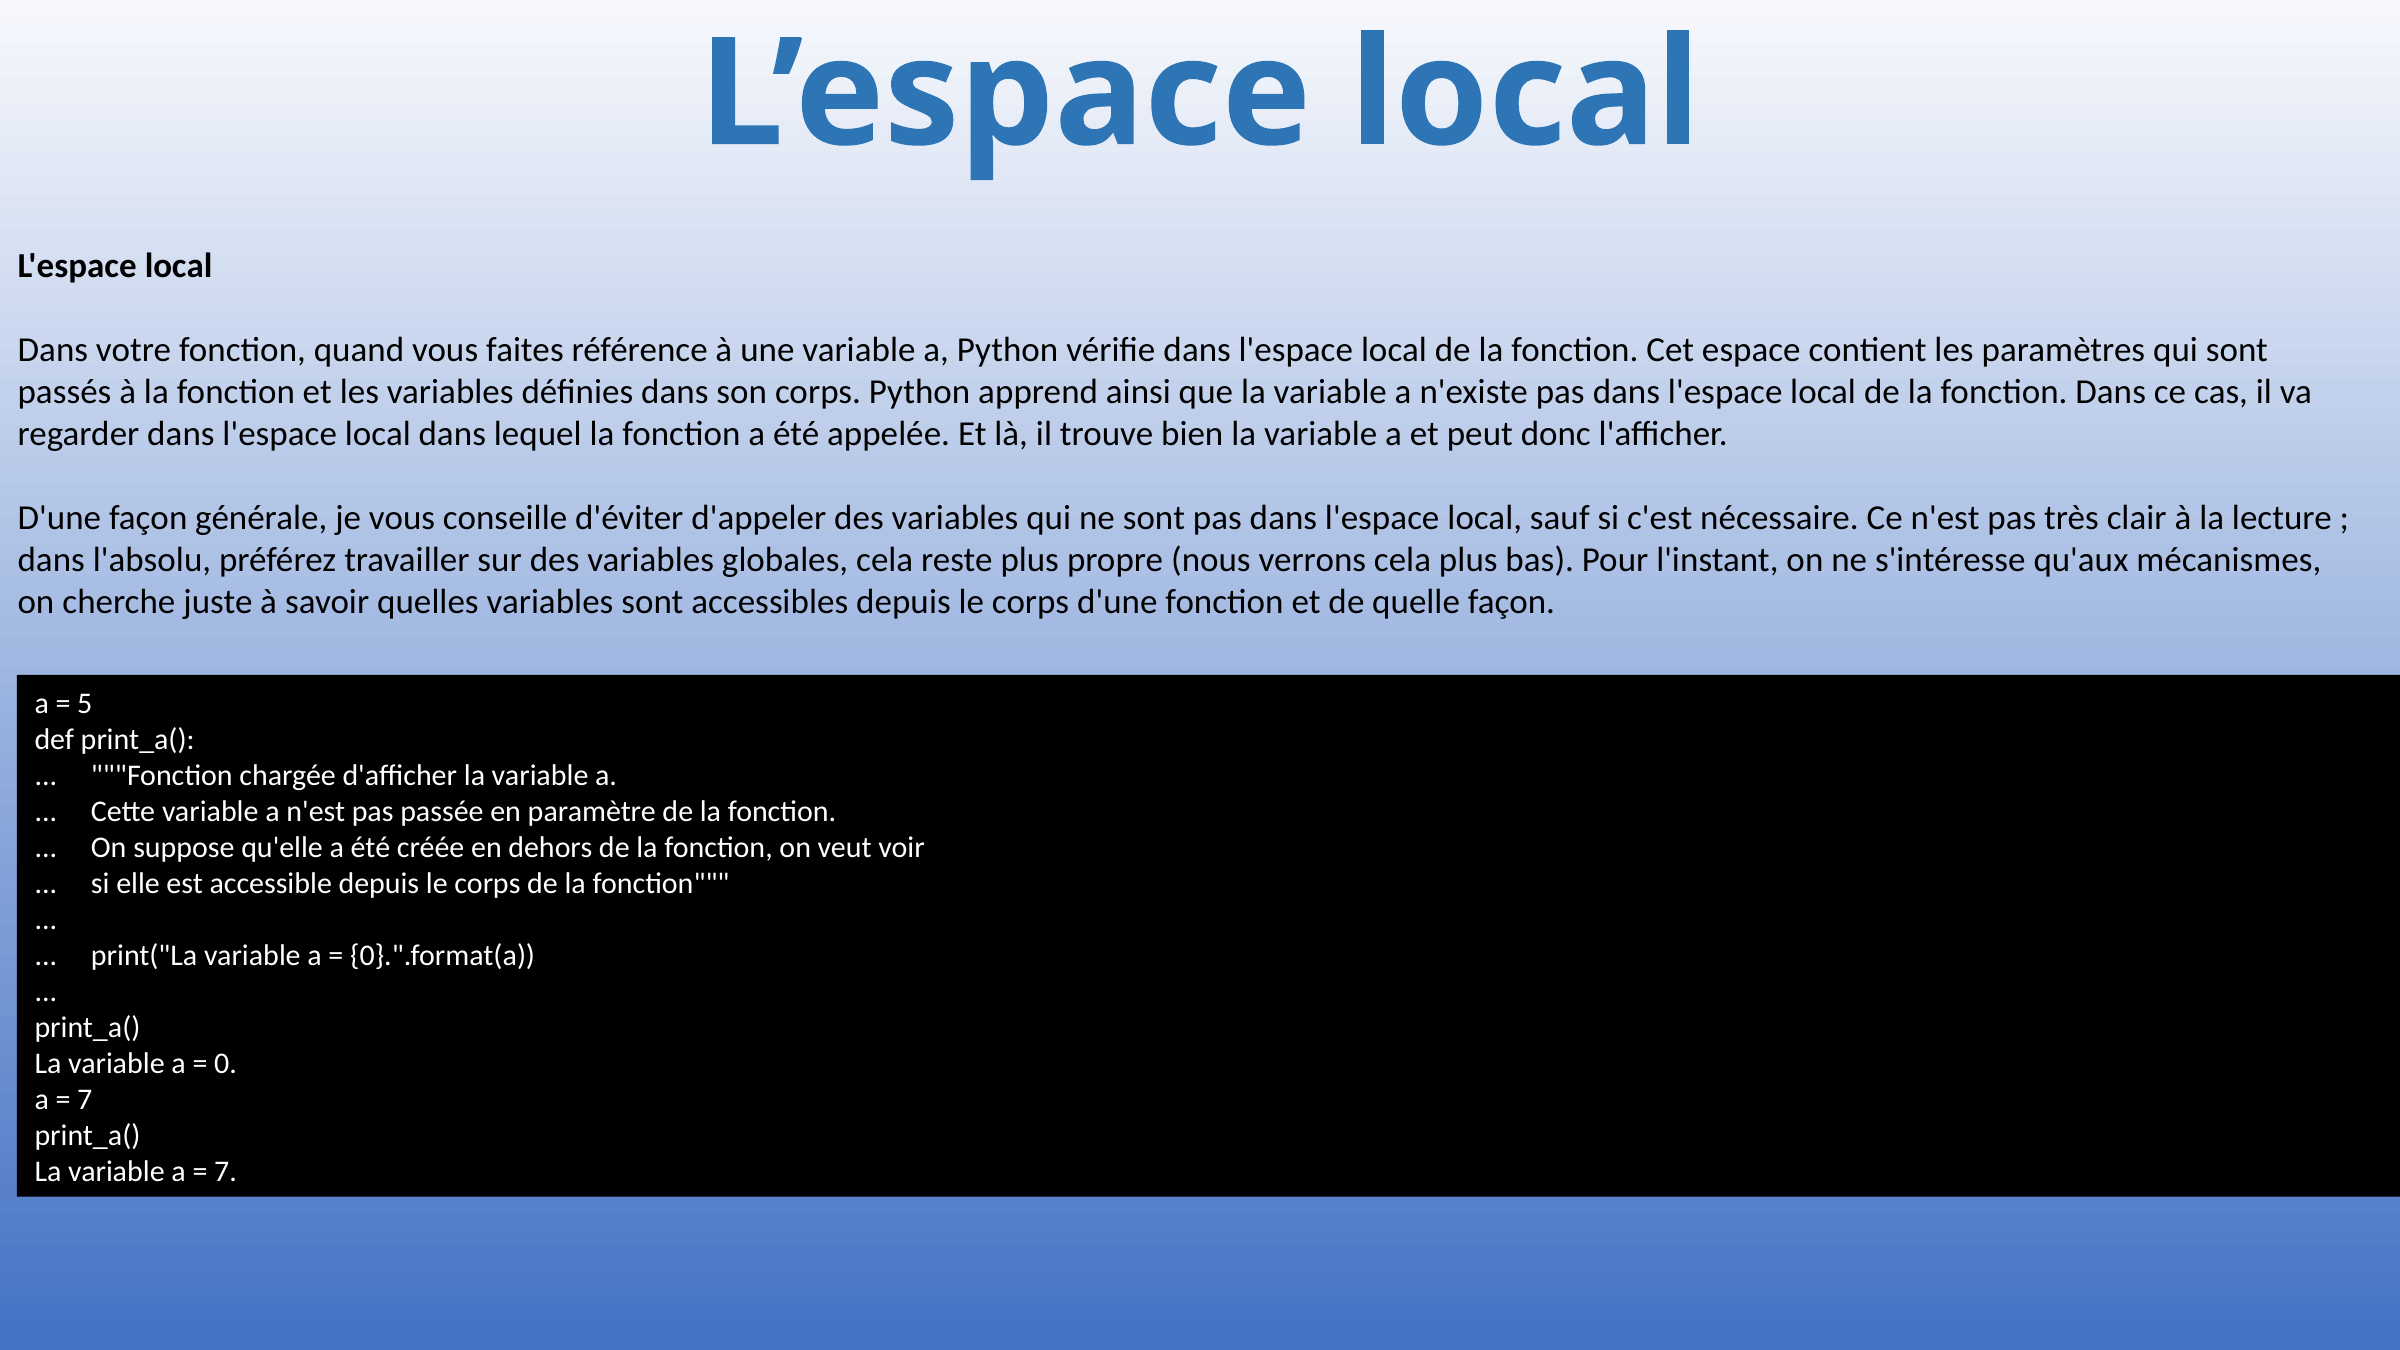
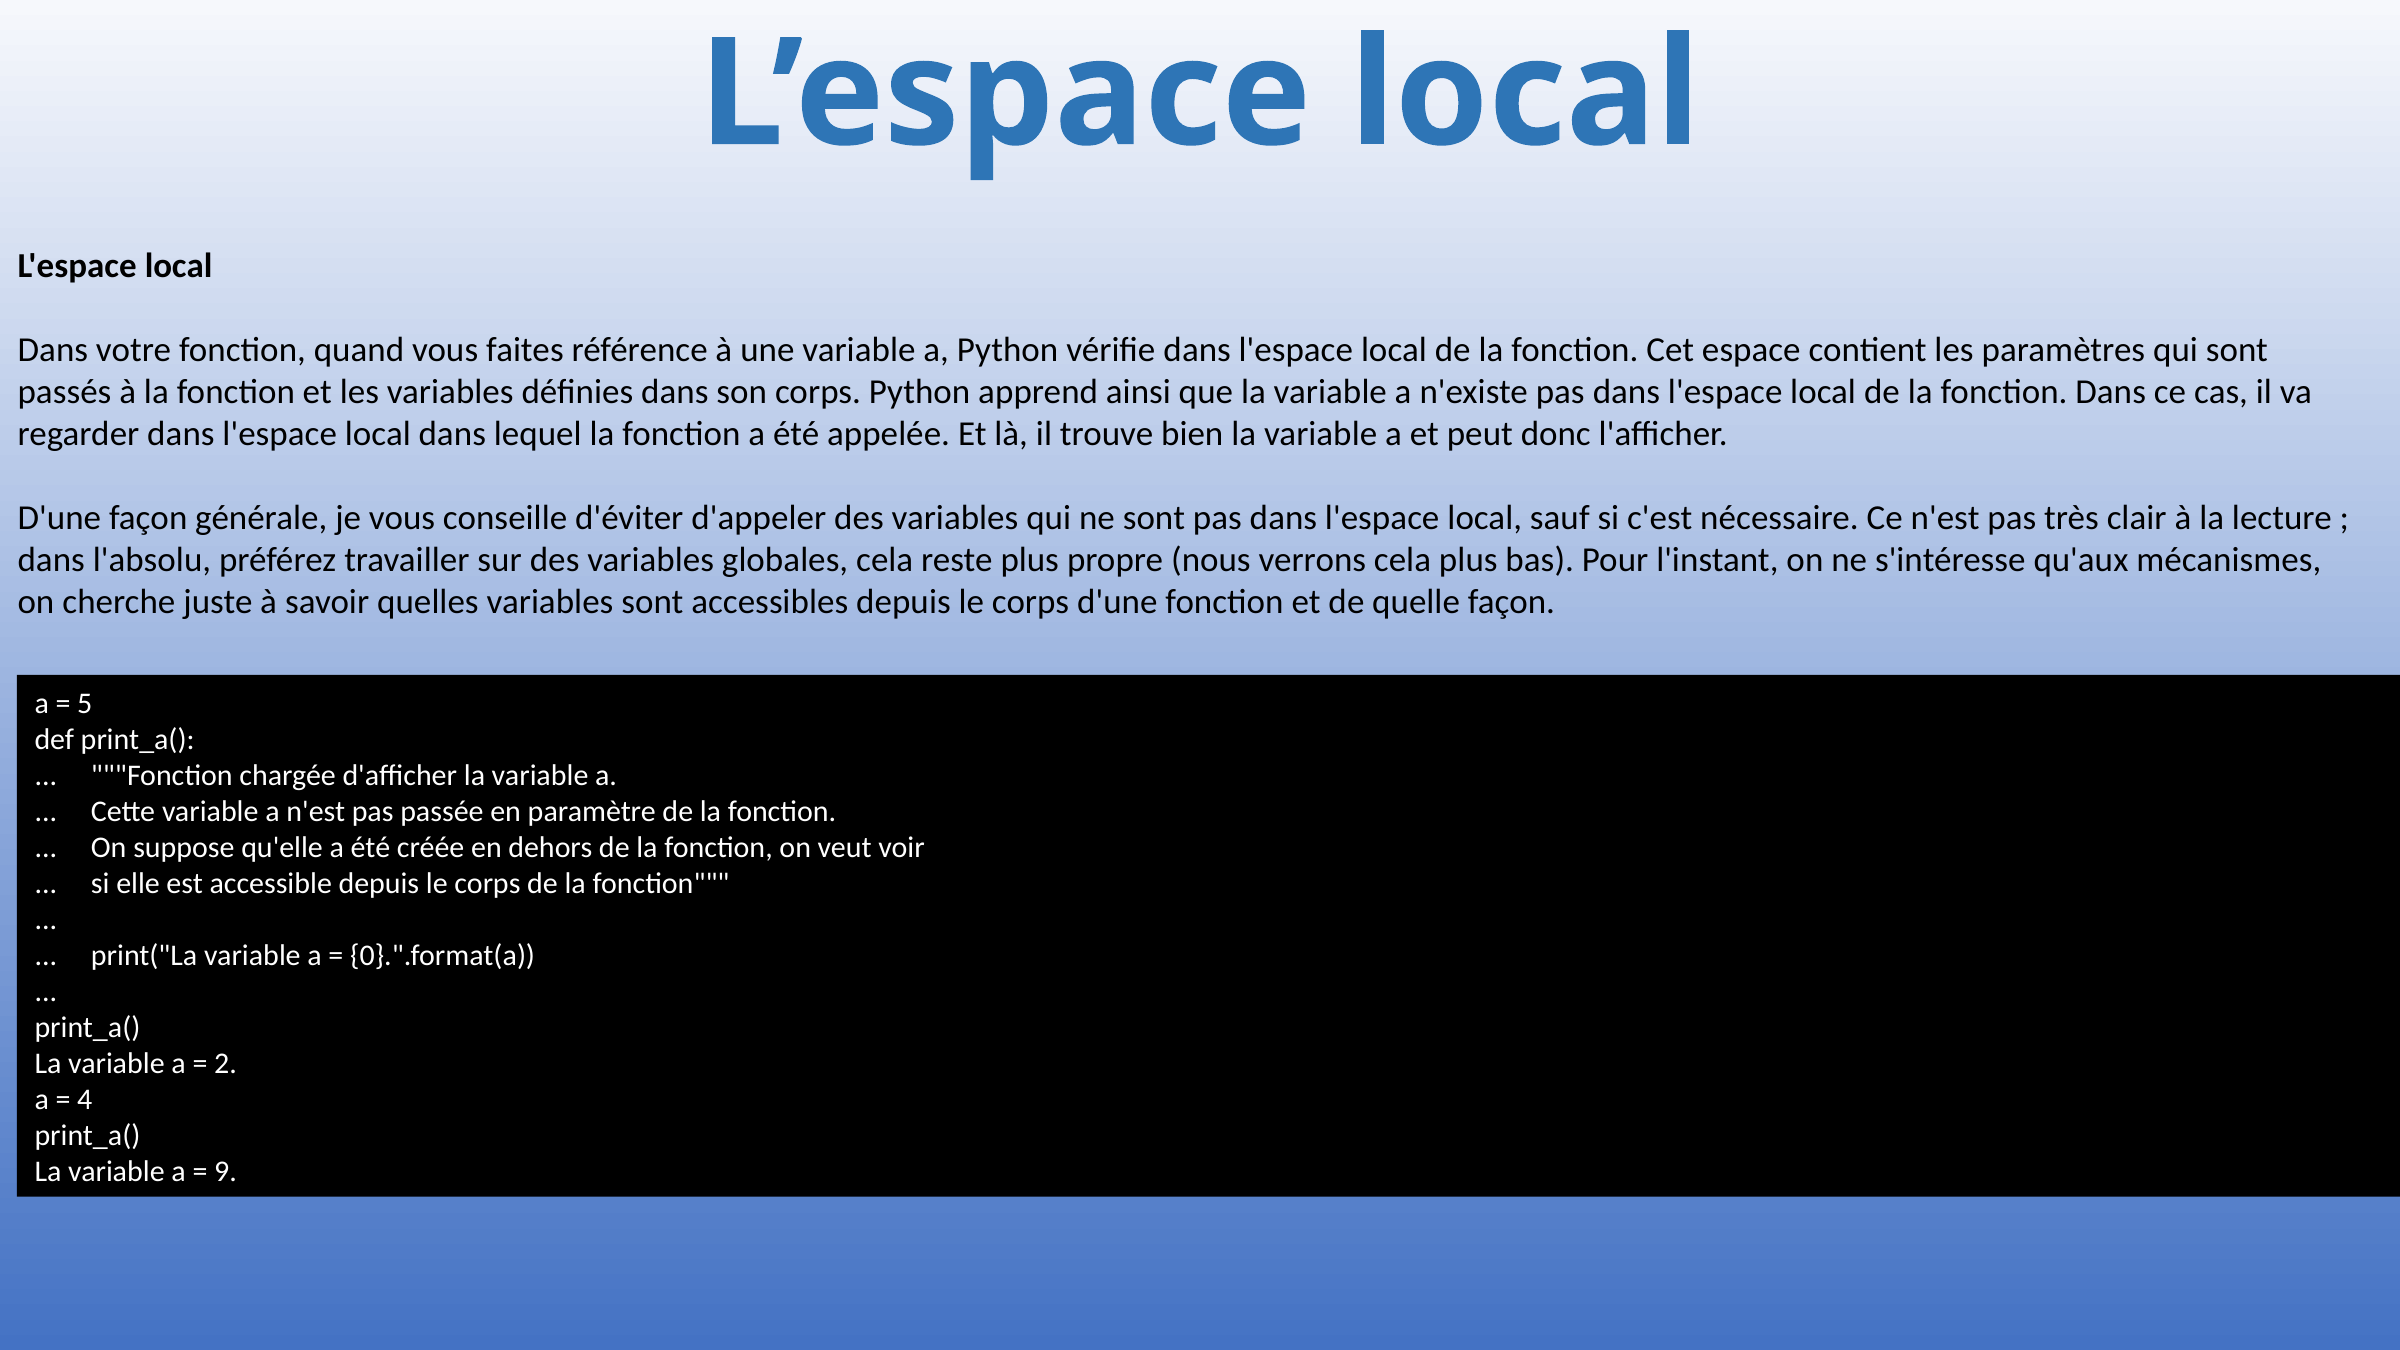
0: 0 -> 2
7 at (85, 1100): 7 -> 4
7 at (226, 1172): 7 -> 9
